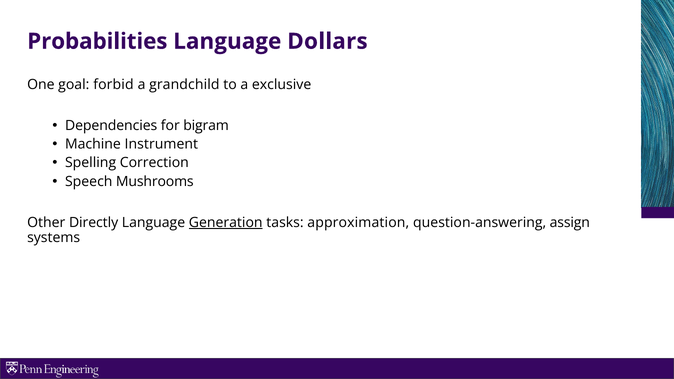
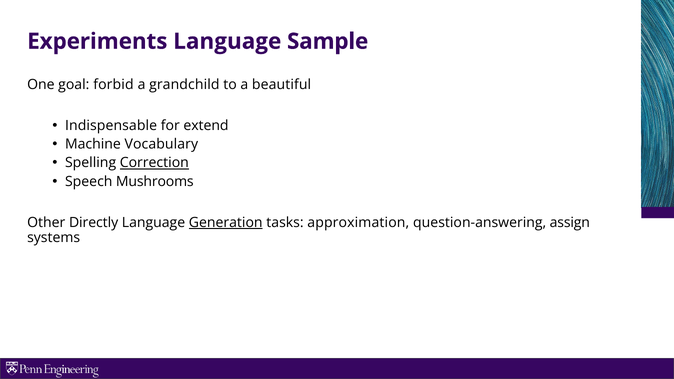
Probabilities: Probabilities -> Experiments
Dollars: Dollars -> Sample
exclusive: exclusive -> beautiful
Dependencies: Dependencies -> Indispensable
bigram: bigram -> extend
Instrument: Instrument -> Vocabulary
Correction underline: none -> present
